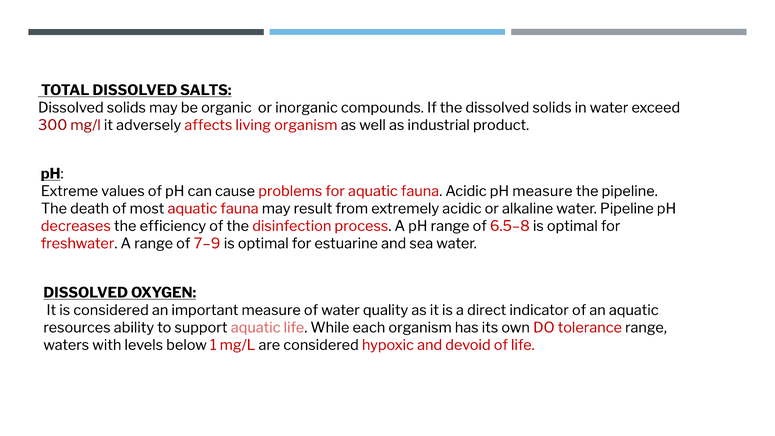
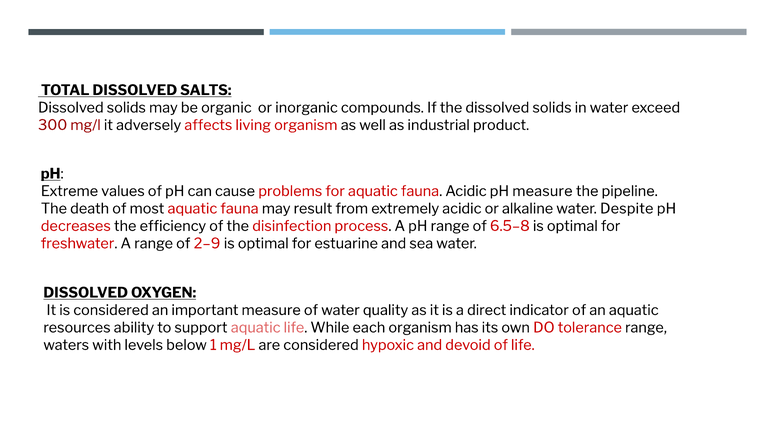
water Pipeline: Pipeline -> Despite
7–9: 7–9 -> 2–9
